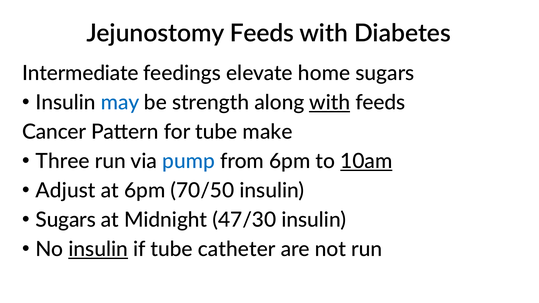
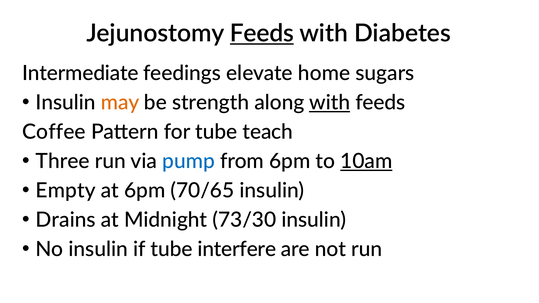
Feeds at (262, 33) underline: none -> present
may colour: blue -> orange
Cancer: Cancer -> Coffee
make: make -> teach
Adjust: Adjust -> Empty
70/50: 70/50 -> 70/65
Sugars at (66, 220): Sugars -> Drains
47/30: 47/30 -> 73/30
insulin at (98, 250) underline: present -> none
catheter: catheter -> interfere
